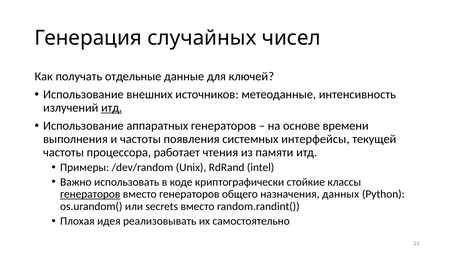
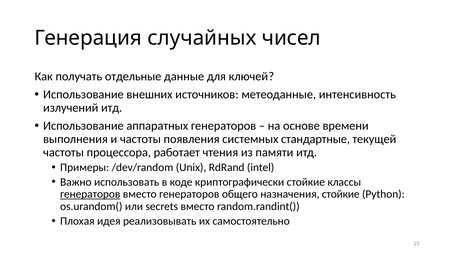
итд at (112, 108) underline: present -> none
интерфейсы: интерфейсы -> стандартные
назначения данных: данных -> стойкие
